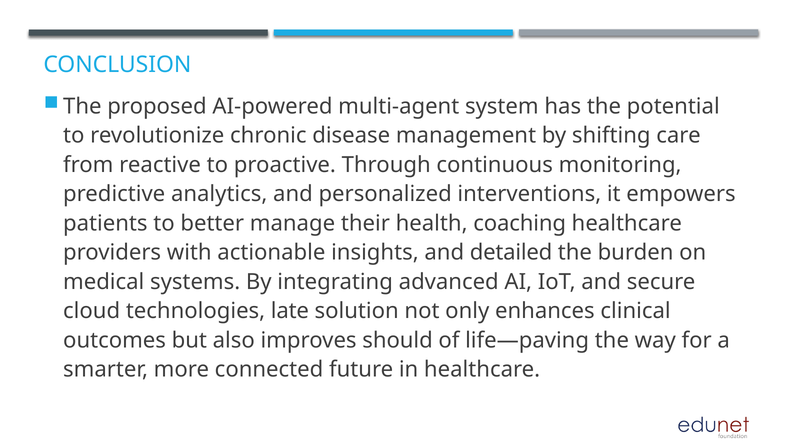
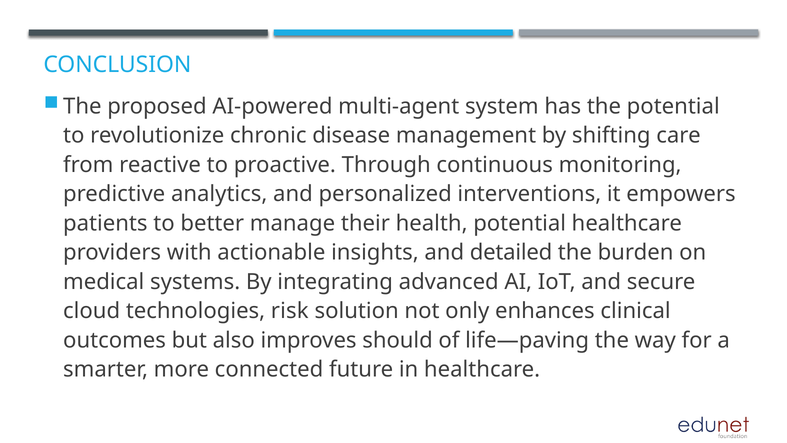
health coaching: coaching -> potential
late: late -> risk
